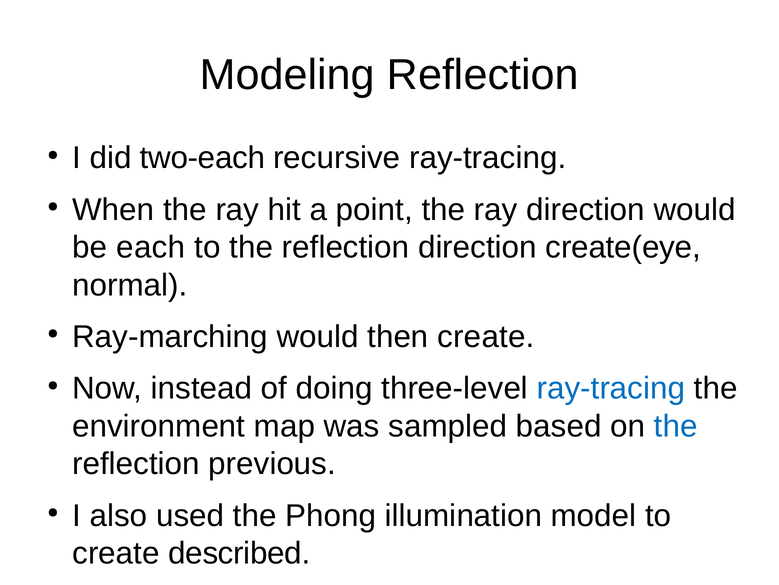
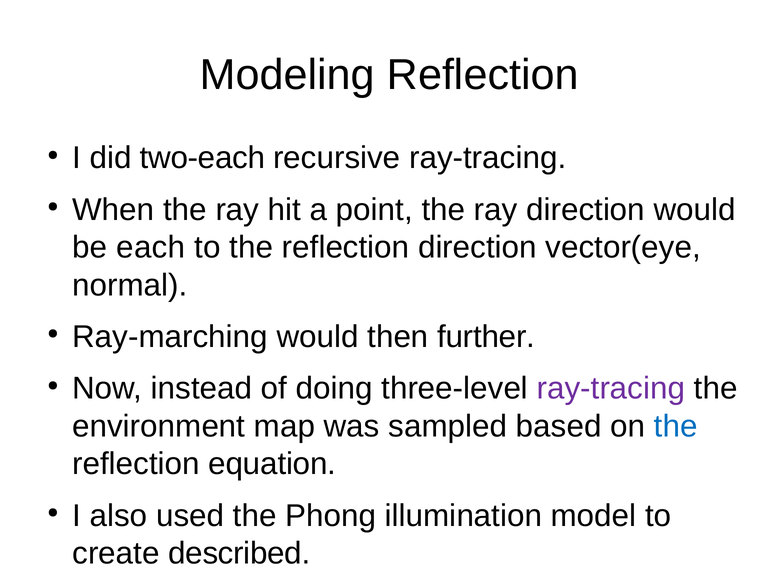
create(eye: create(eye -> vector(eye
then create: create -> further
ray-tracing at (611, 388) colour: blue -> purple
previous: previous -> equation
